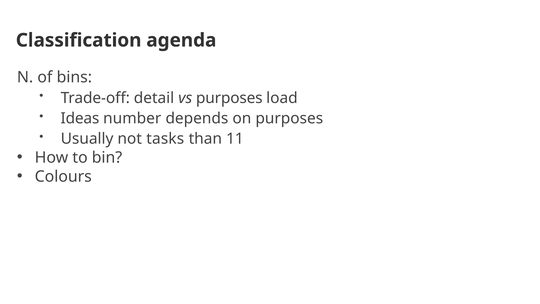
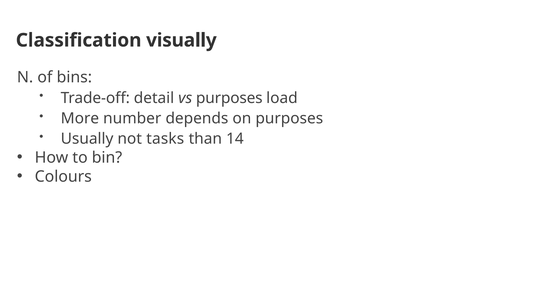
agenda: agenda -> visually
Ideas: Ideas -> More
11: 11 -> 14
